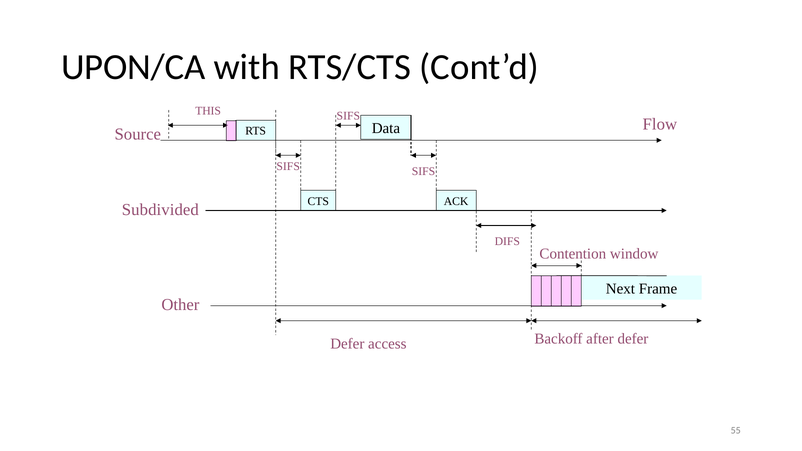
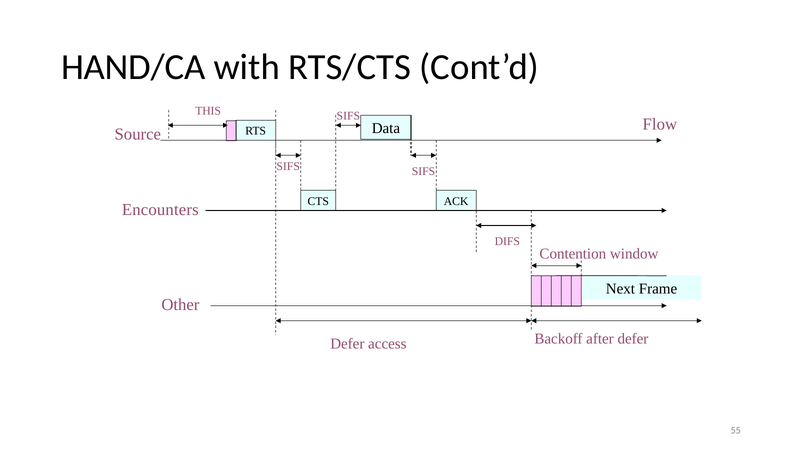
UPON/CA: UPON/CA -> HAND/CA
Subdivided: Subdivided -> Encounters
